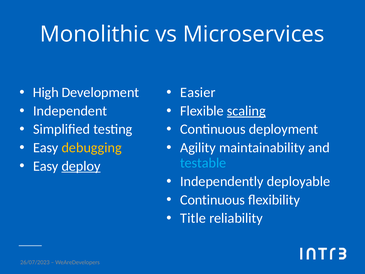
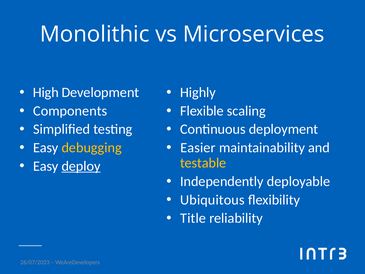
Easier: Easier -> Highly
Independent: Independent -> Components
scaling underline: present -> none
Agility: Agility -> Easier
testable colour: light blue -> yellow
Continuous at (213, 200): Continuous -> Ubiquitous
